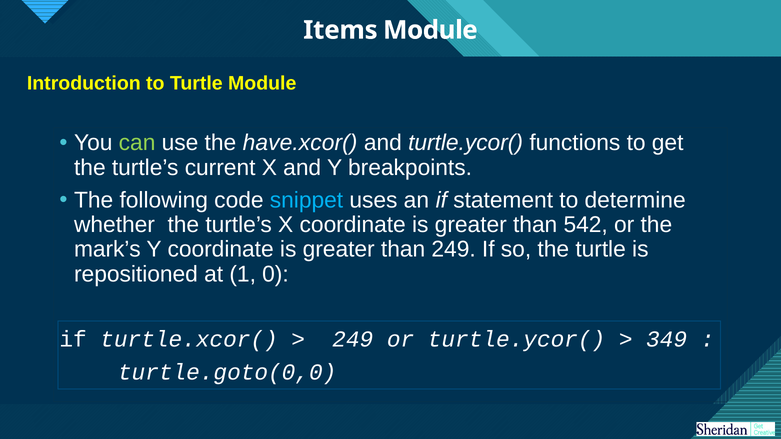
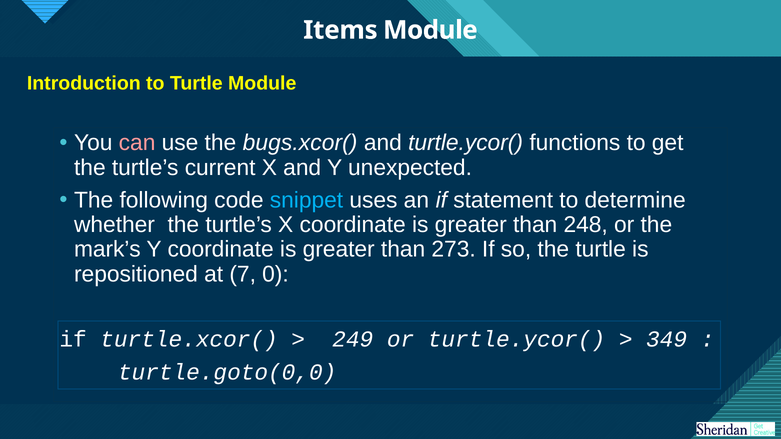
can colour: light green -> pink
have.xcor(: have.xcor( -> bugs.xcor(
breakpoints: breakpoints -> unexpected
542: 542 -> 248
than 249: 249 -> 273
1: 1 -> 7
